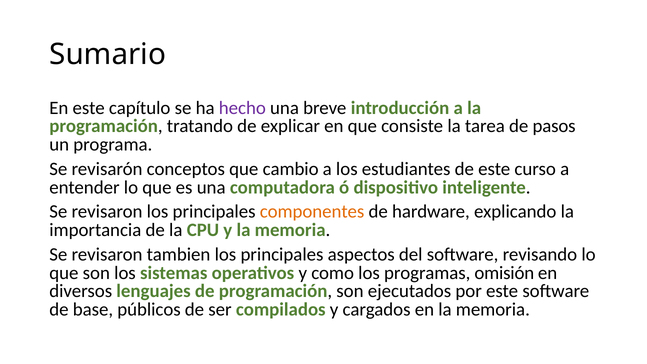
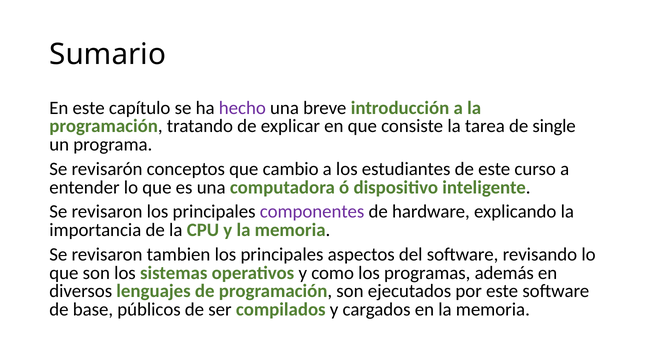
pasos: pasos -> single
componentes colour: orange -> purple
omisión: omisión -> además
